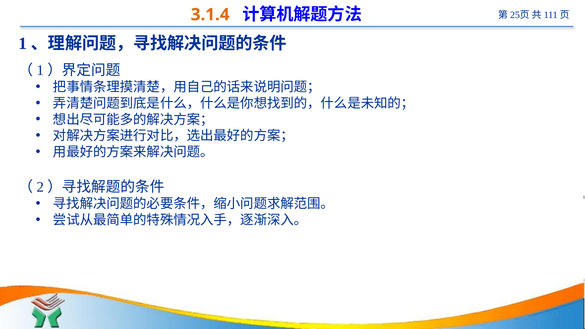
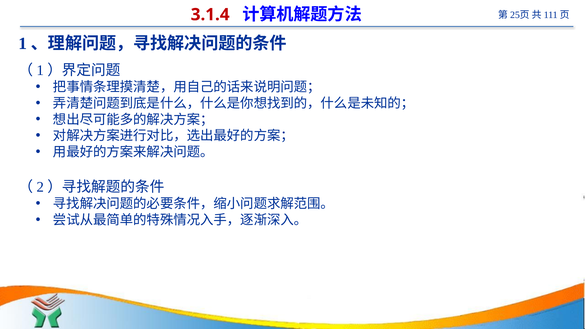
3.1.4 colour: orange -> red
